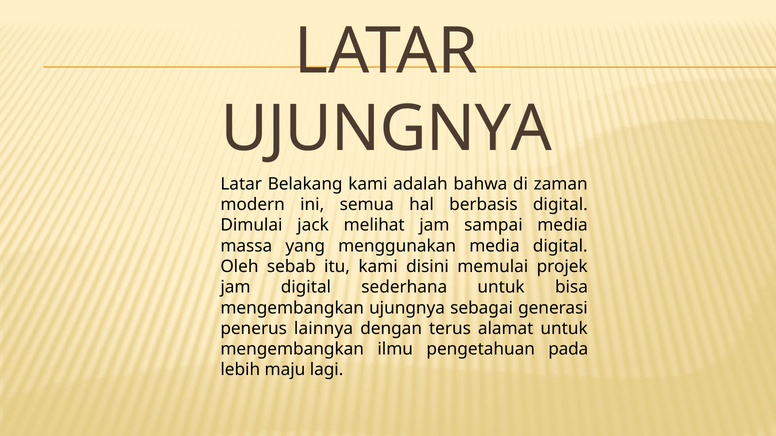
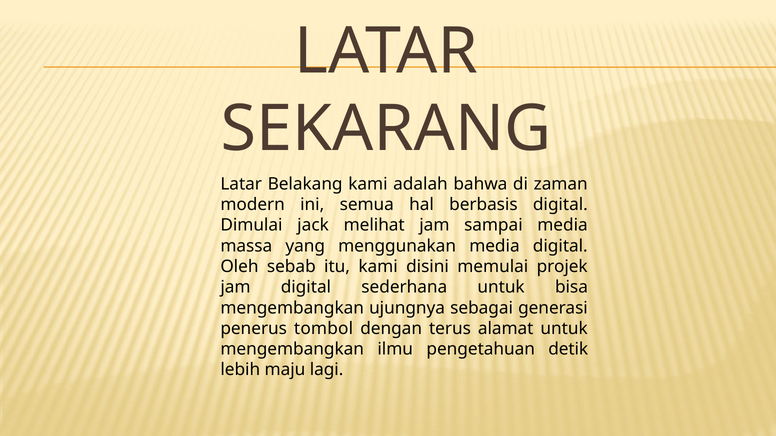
UJUNGNYA at (387, 129): UJUNGNYA -> SEKARANG
lainnya: lainnya -> tombol
pada: pada -> detik
